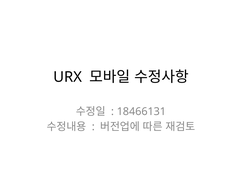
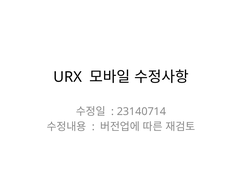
18466131: 18466131 -> 23140714
